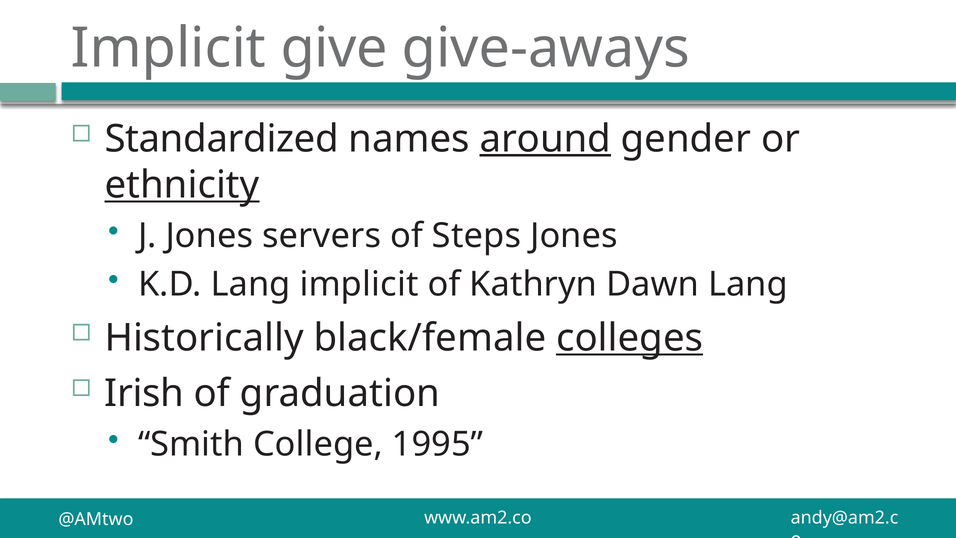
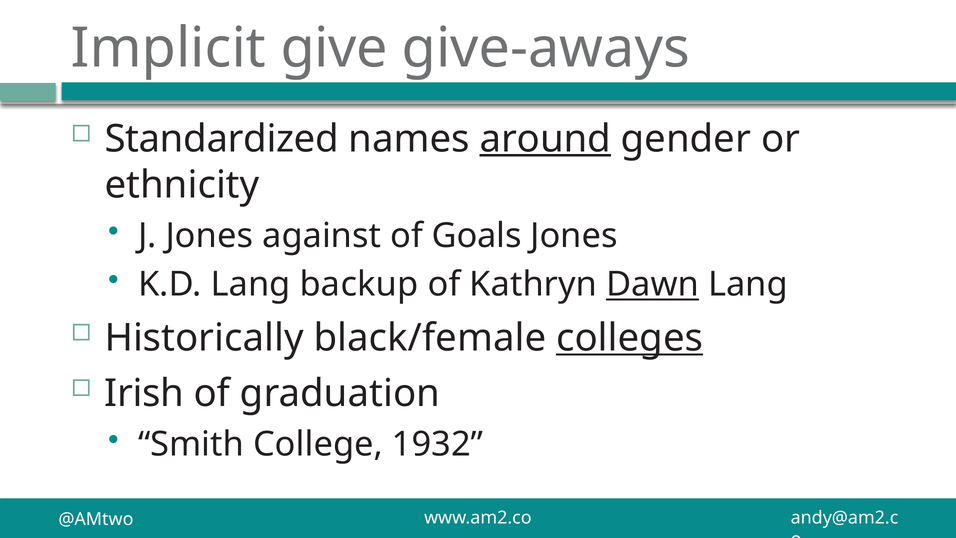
ethnicity underline: present -> none
servers: servers -> against
Steps: Steps -> Goals
Lang implicit: implicit -> backup
Dawn underline: none -> present
1995: 1995 -> 1932
